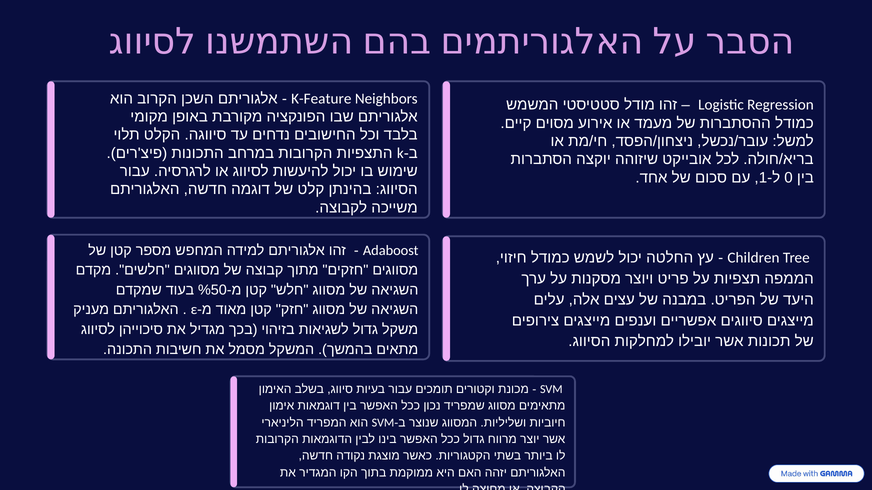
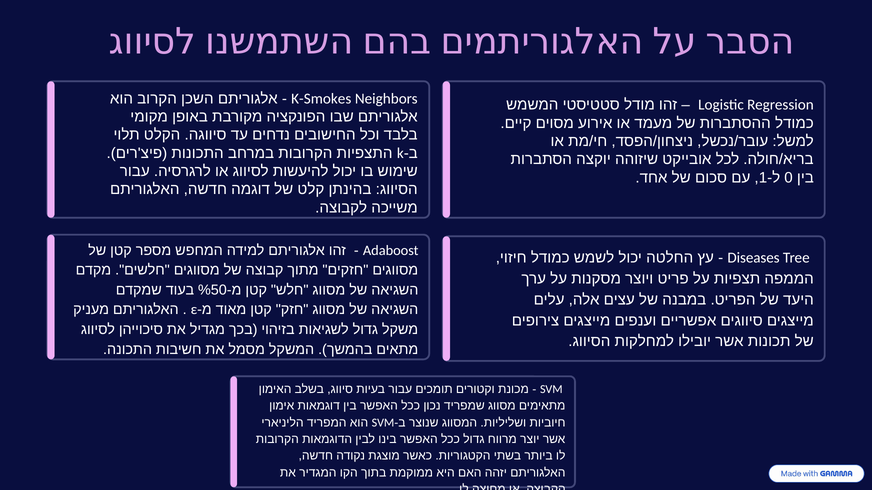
K-Feature: K-Feature -> K-Smokes
Children: Children -> Diseases
